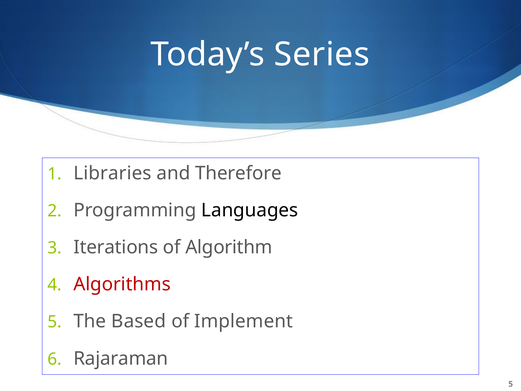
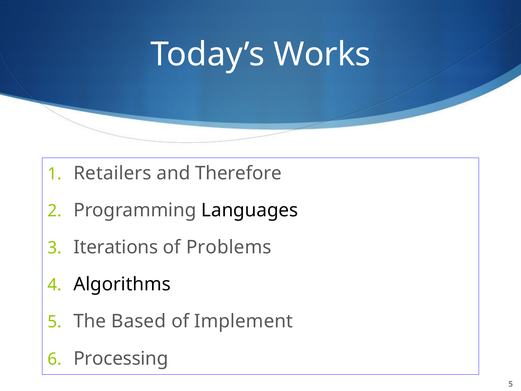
Series: Series -> Works
Libraries: Libraries -> Retailers
Algorithm: Algorithm -> Problems
Algorithms colour: red -> black
Rajaraman: Rajaraman -> Processing
